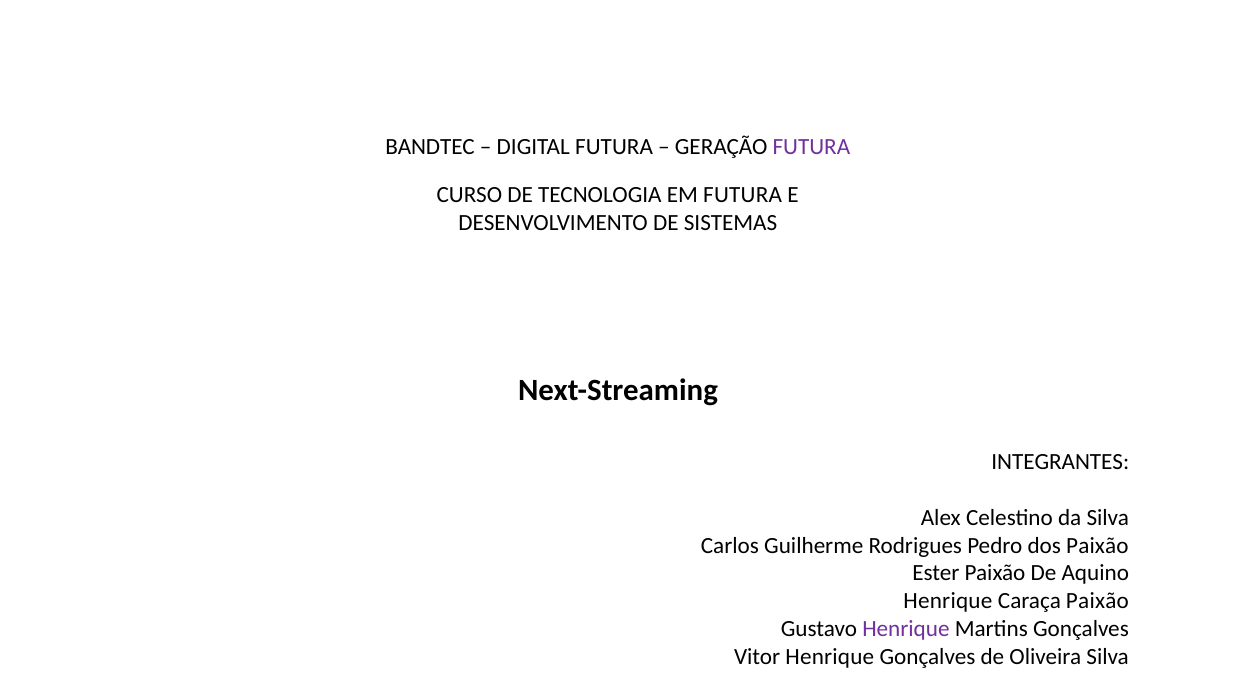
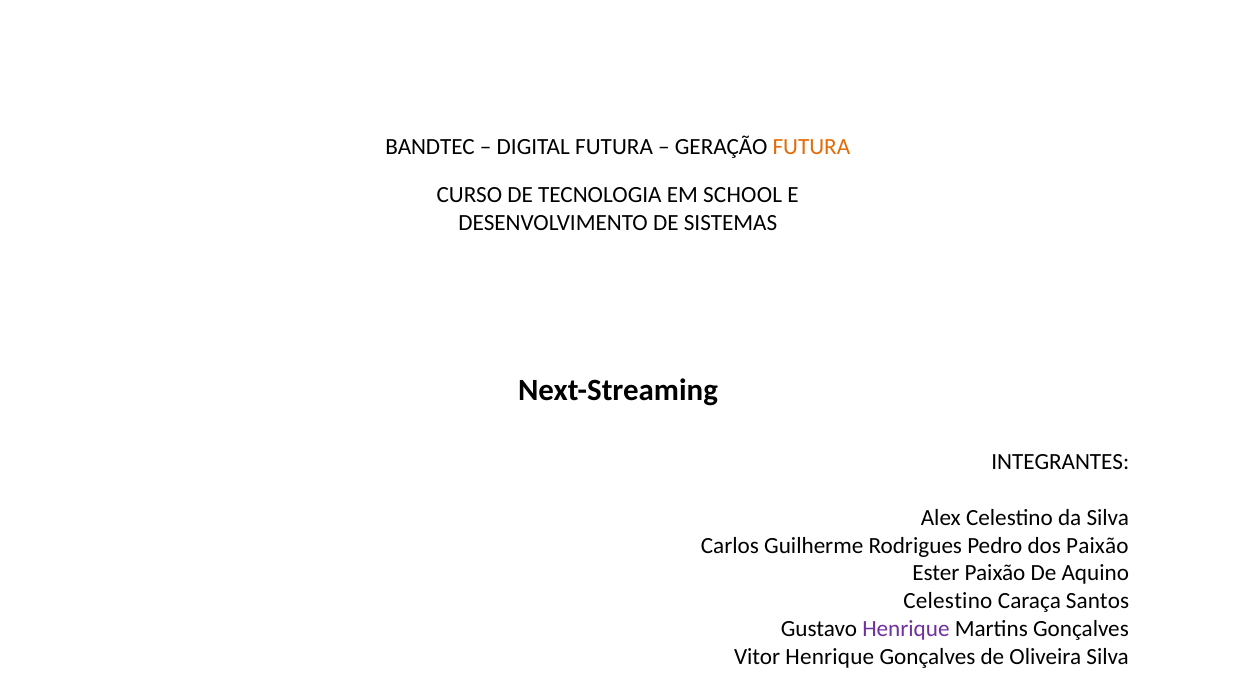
FUTURA at (811, 147) colour: purple -> orange
EM FUTURA: FUTURA -> SCHOOL
Henrique at (948, 601): Henrique -> Celestino
Caraça Paixão: Paixão -> Santos
